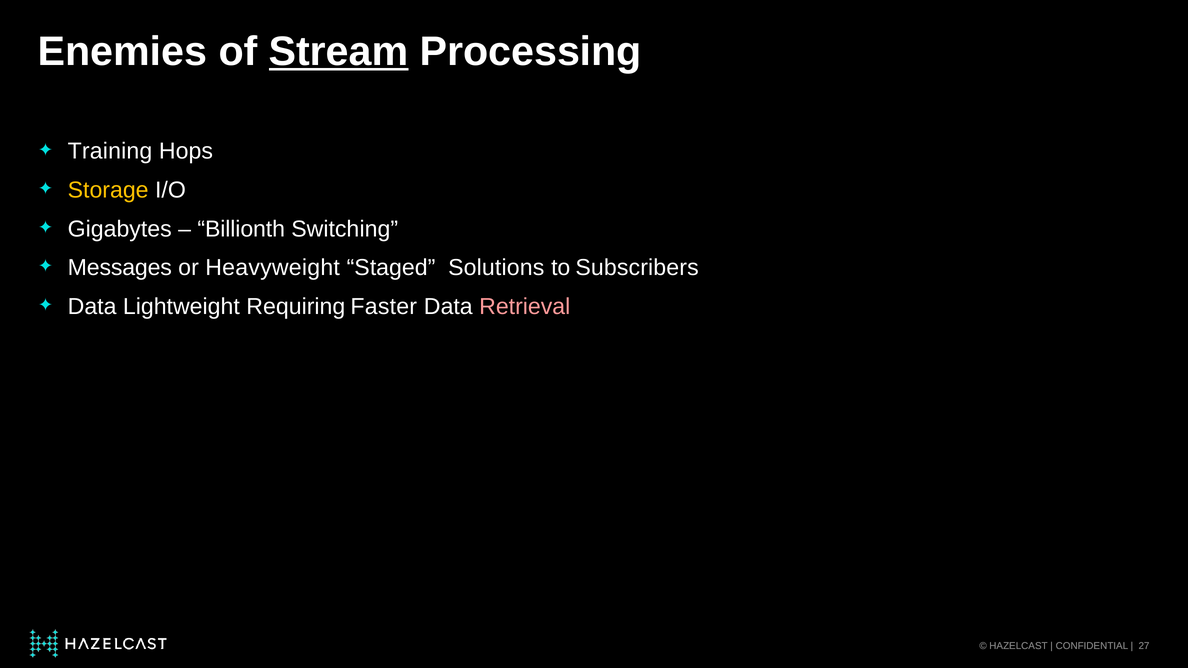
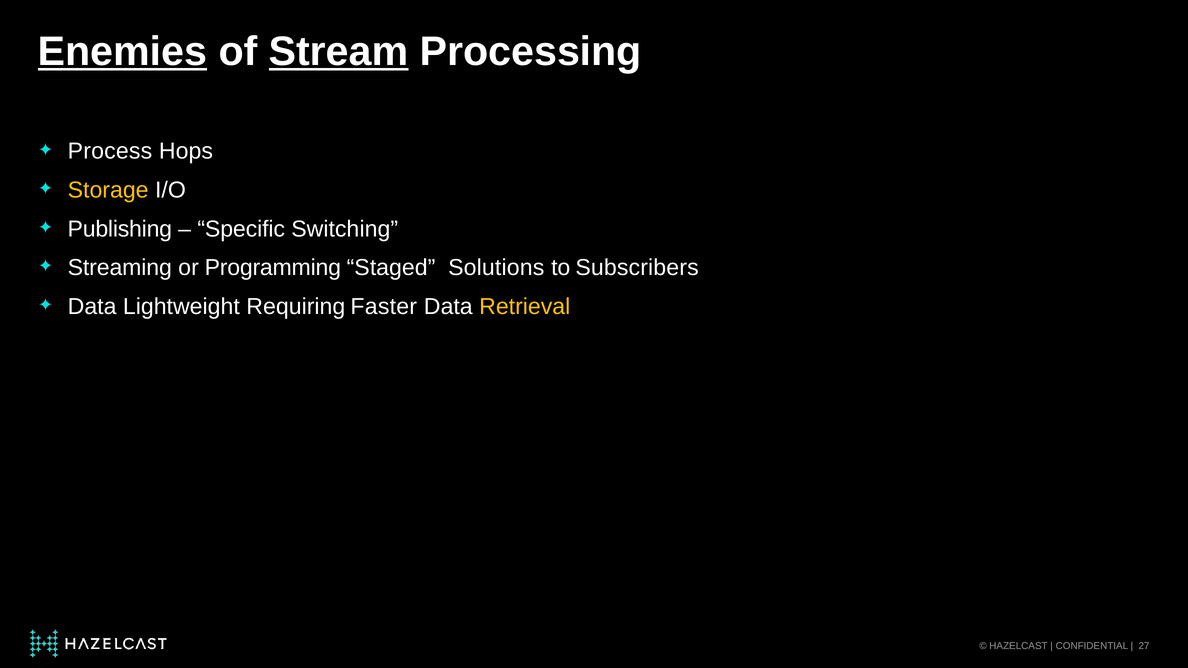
Enemies underline: none -> present
Training: Training -> Process
Gigabytes: Gigabytes -> Publishing
Billionth: Billionth -> Specific
Messages: Messages -> Streaming
Heavyweight: Heavyweight -> Programming
Retrieval colour: pink -> yellow
